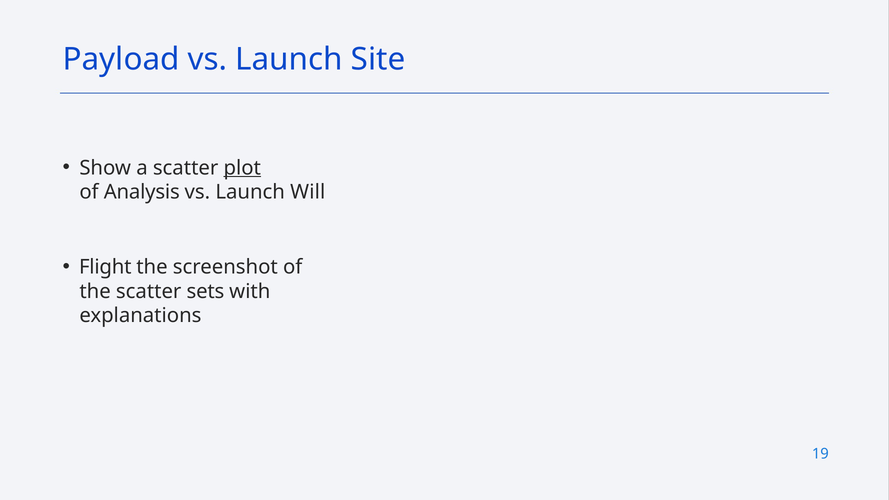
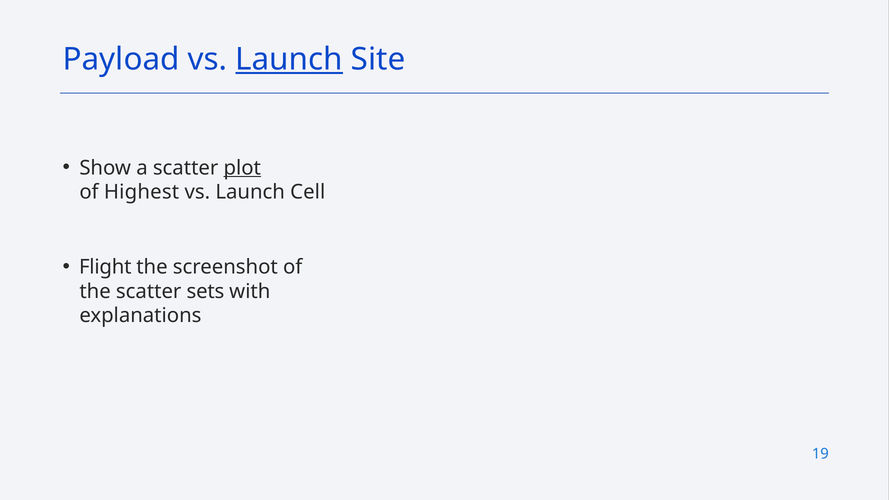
Launch at (289, 59) underline: none -> present
Analysis: Analysis -> Highest
Will: Will -> Cell
